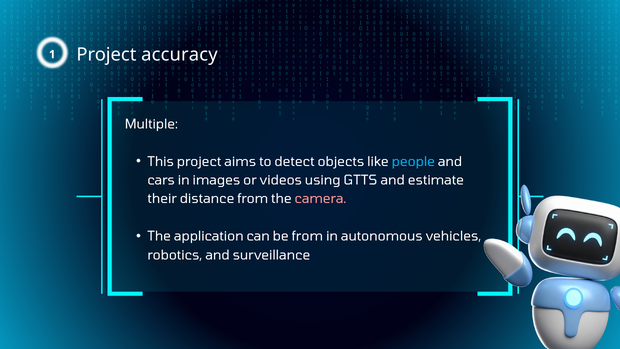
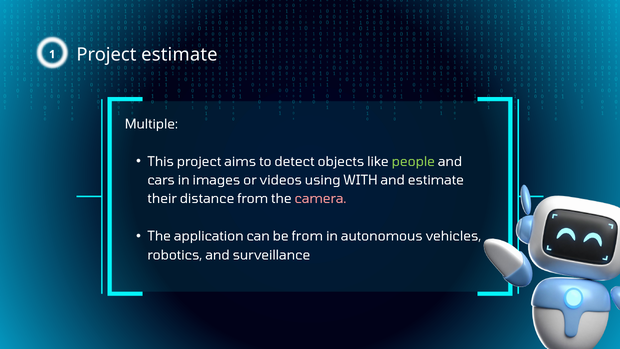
Project accuracy: accuracy -> estimate
people colour: light blue -> light green
GTTS: GTTS -> WITH
